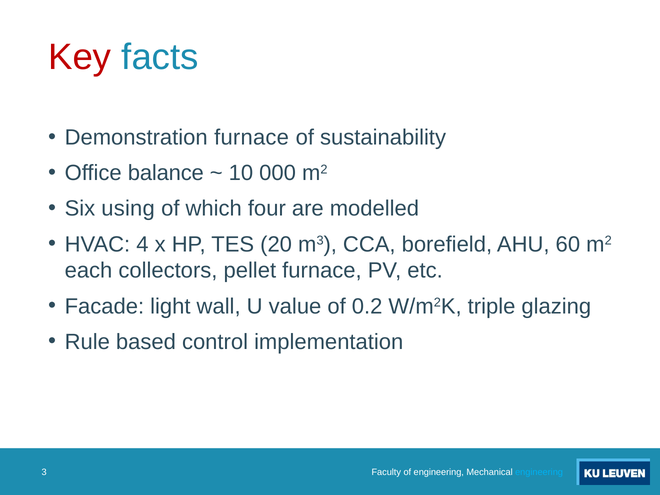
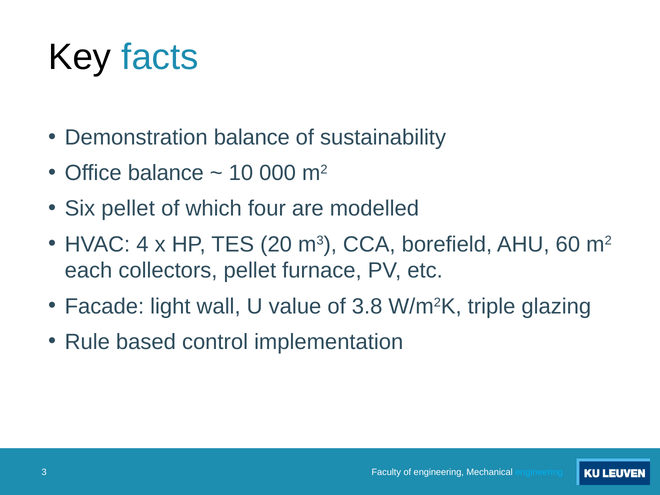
Key colour: red -> black
Demonstration furnace: furnace -> balance
Six using: using -> pellet
0.2: 0.2 -> 3.8
